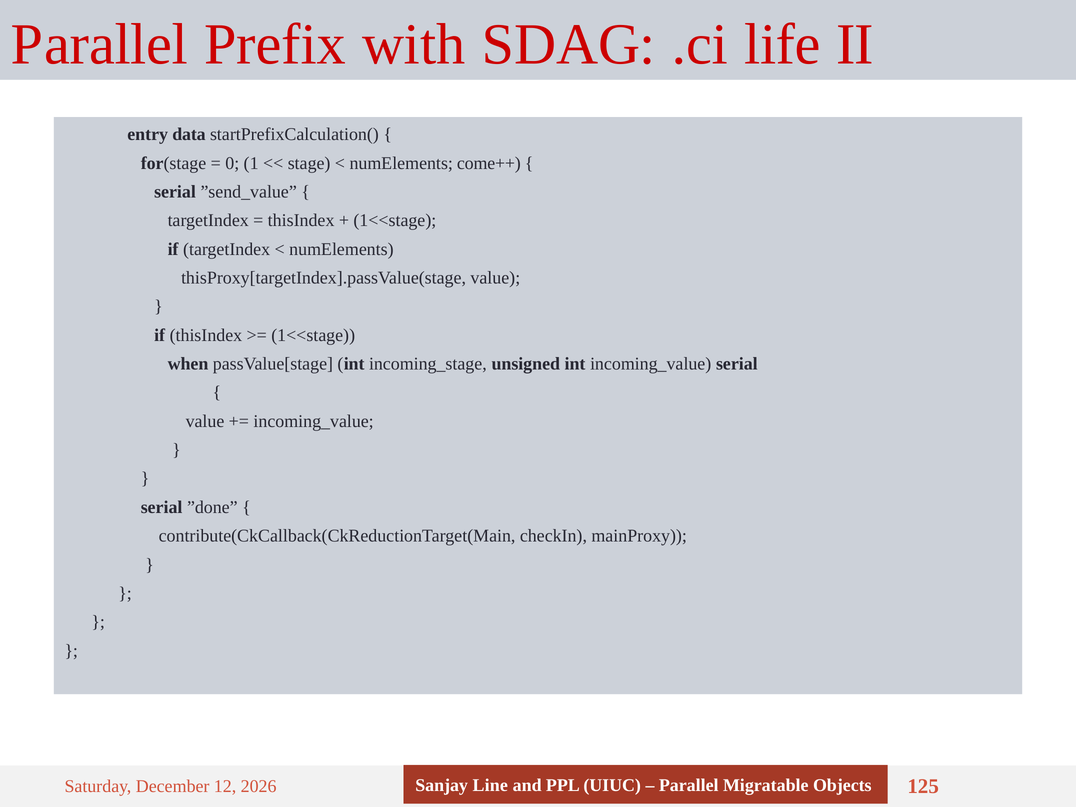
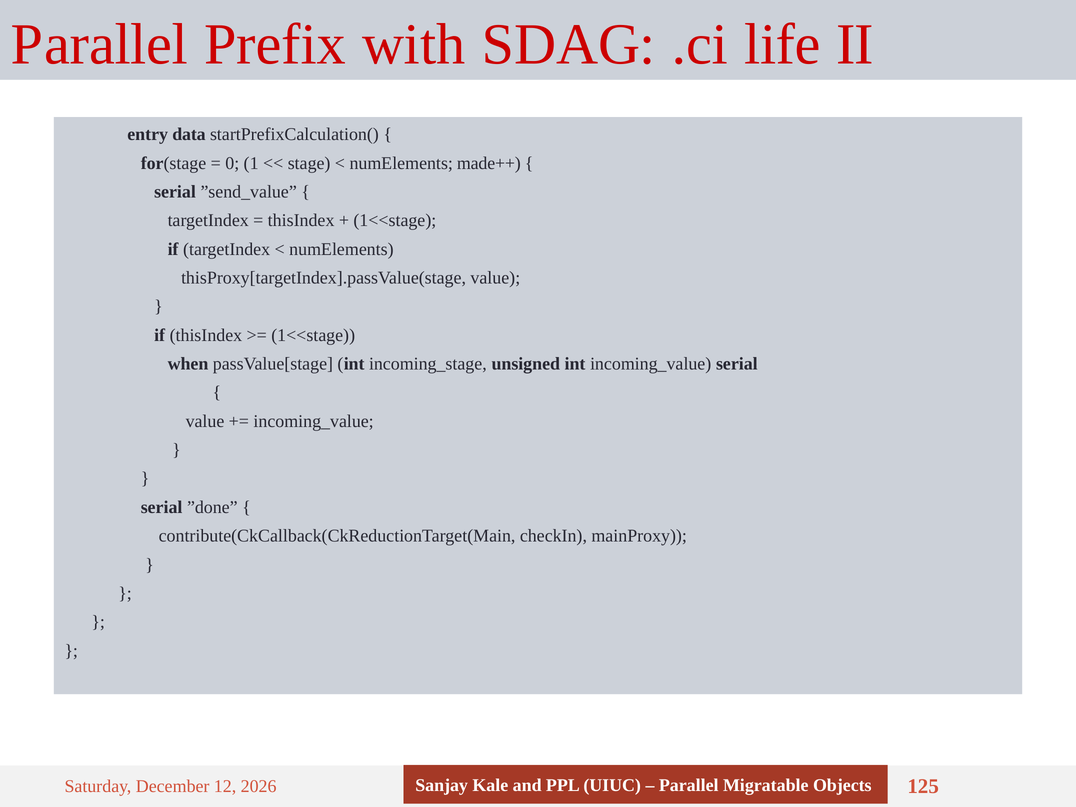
come++: come++ -> made++
Line: Line -> Kale
